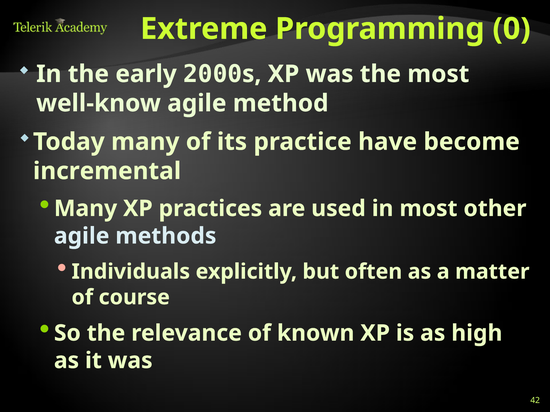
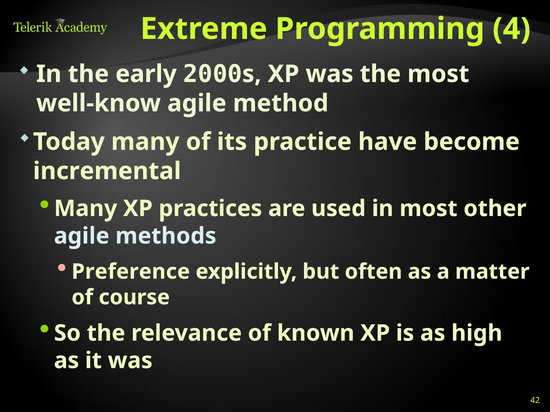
0: 0 -> 4
Individuals: Individuals -> Preference
